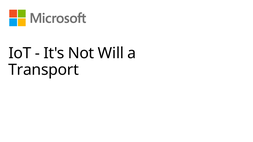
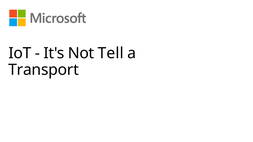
Will: Will -> Tell
